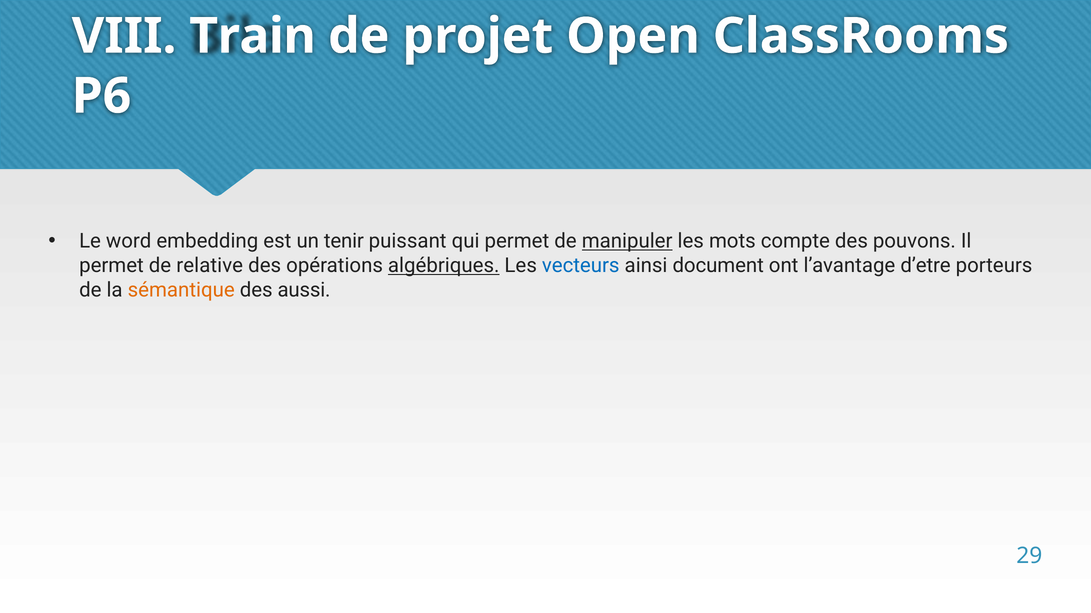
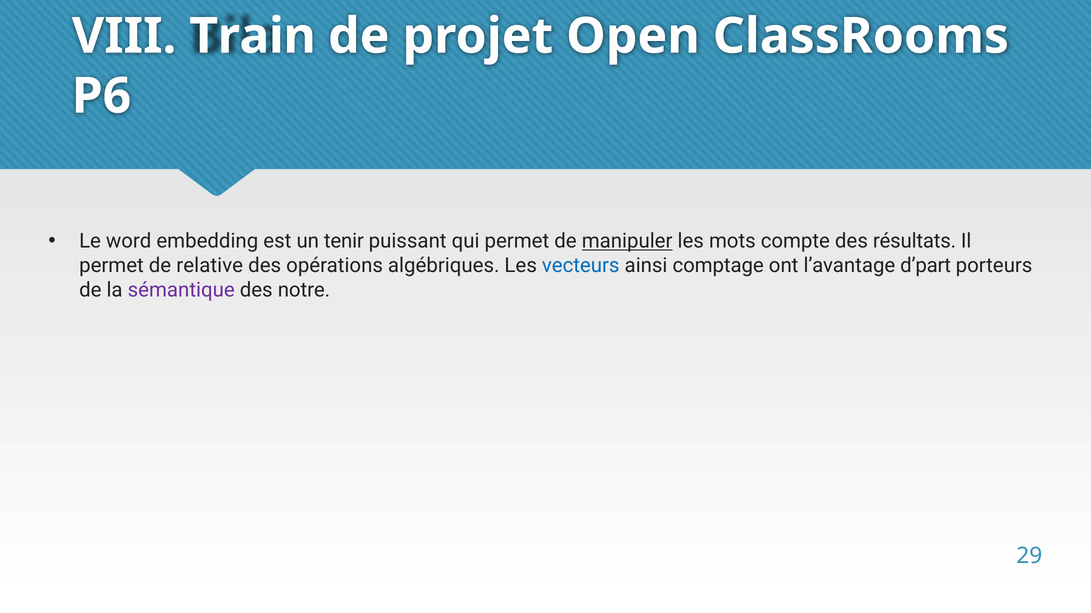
pouvons: pouvons -> résultats
algébriques underline: present -> none
document: document -> comptage
d’etre: d’etre -> d’part
sémantique colour: orange -> purple
aussi: aussi -> notre
